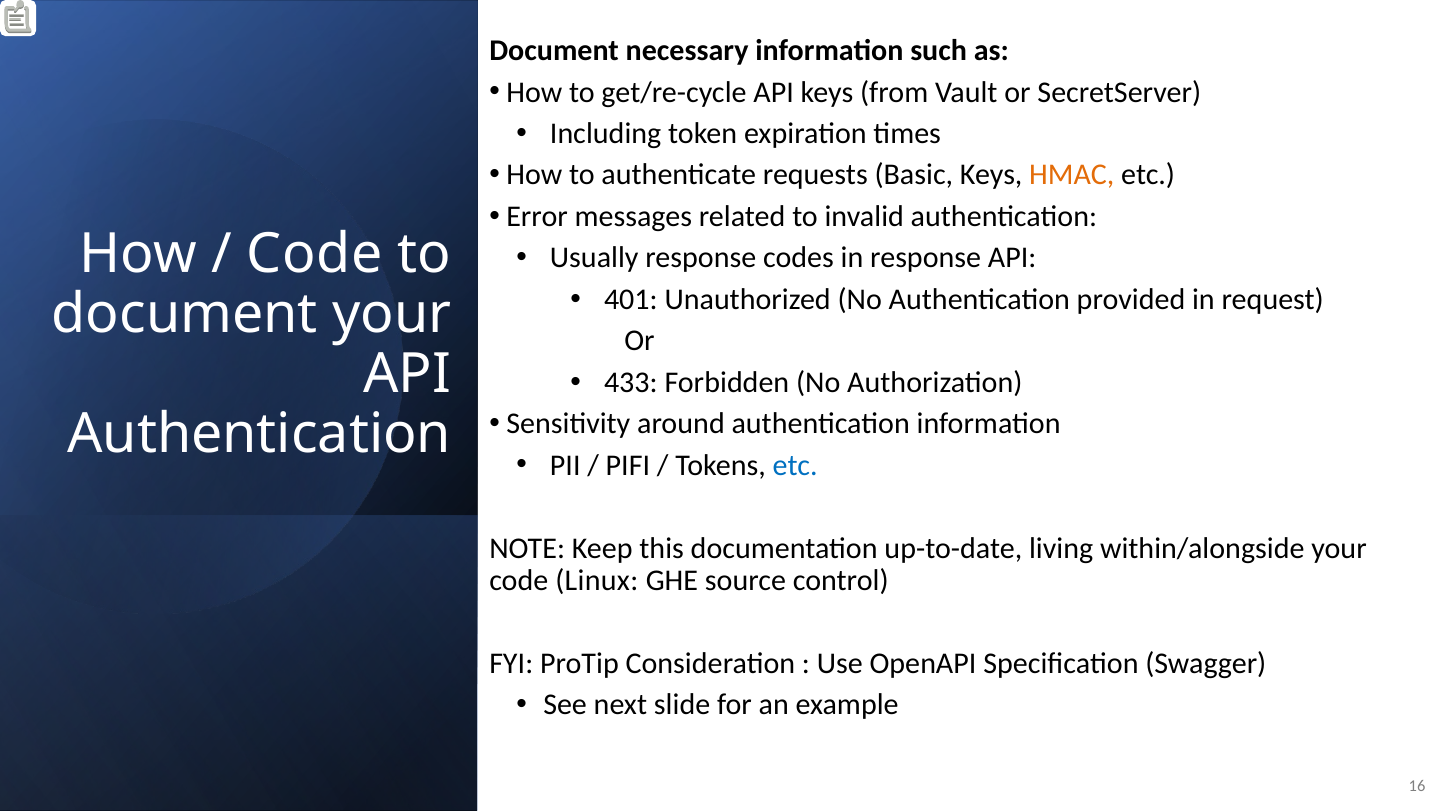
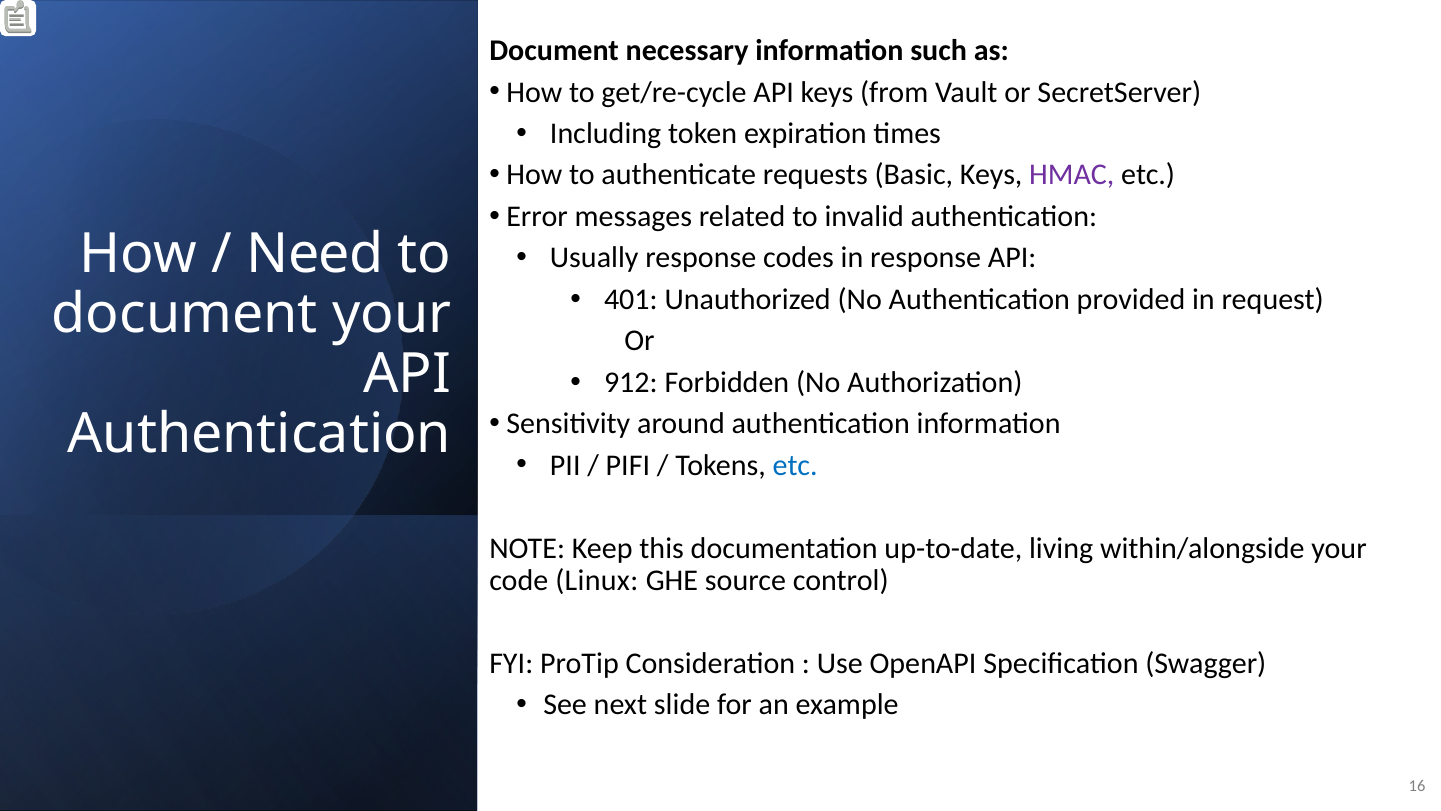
HMAC colour: orange -> purple
Code at (315, 254): Code -> Need
433: 433 -> 912
